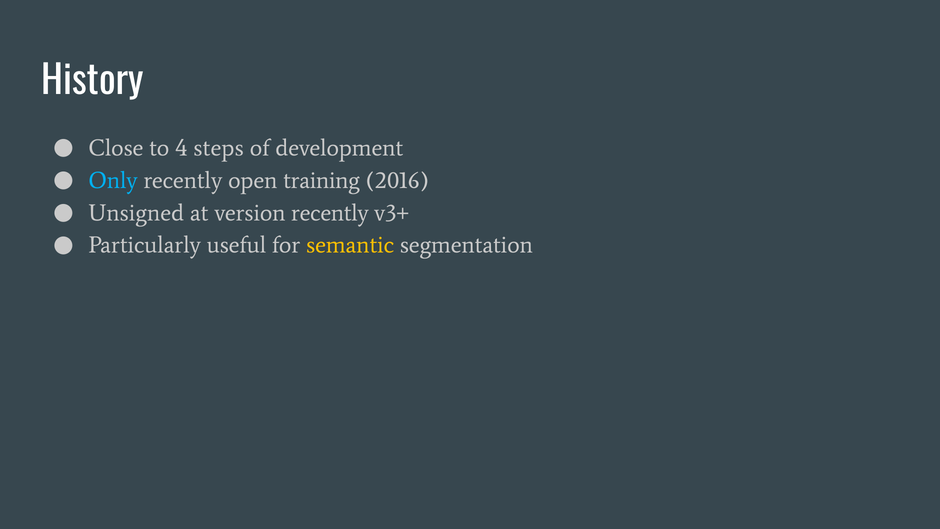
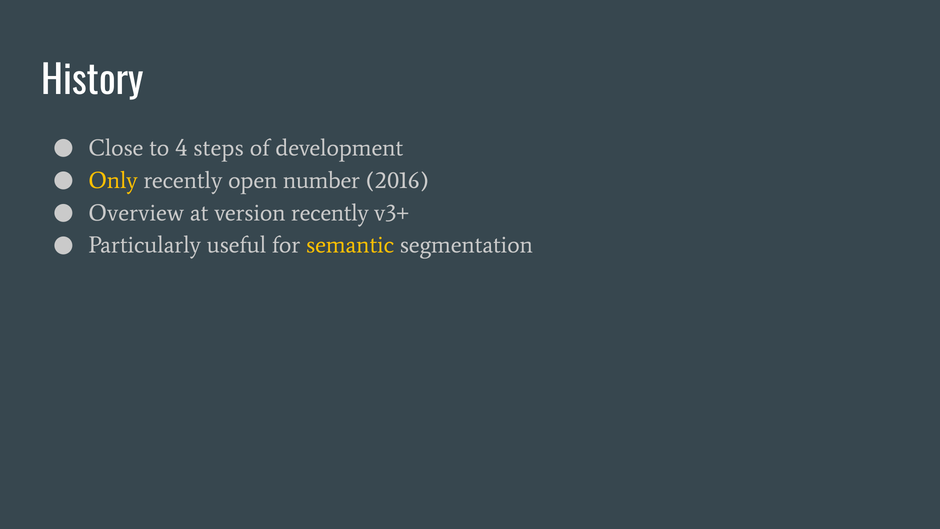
Only colour: light blue -> yellow
training: training -> number
Unsigned: Unsigned -> Overview
